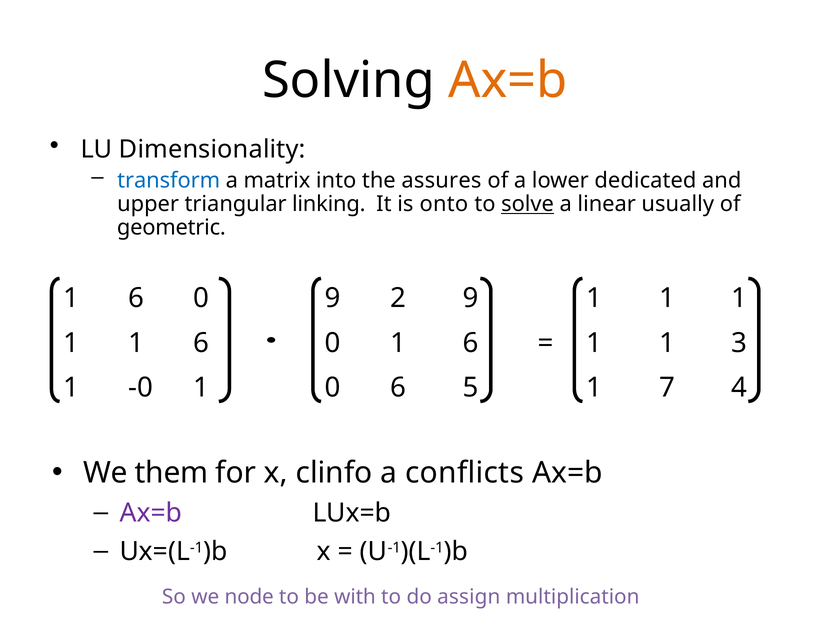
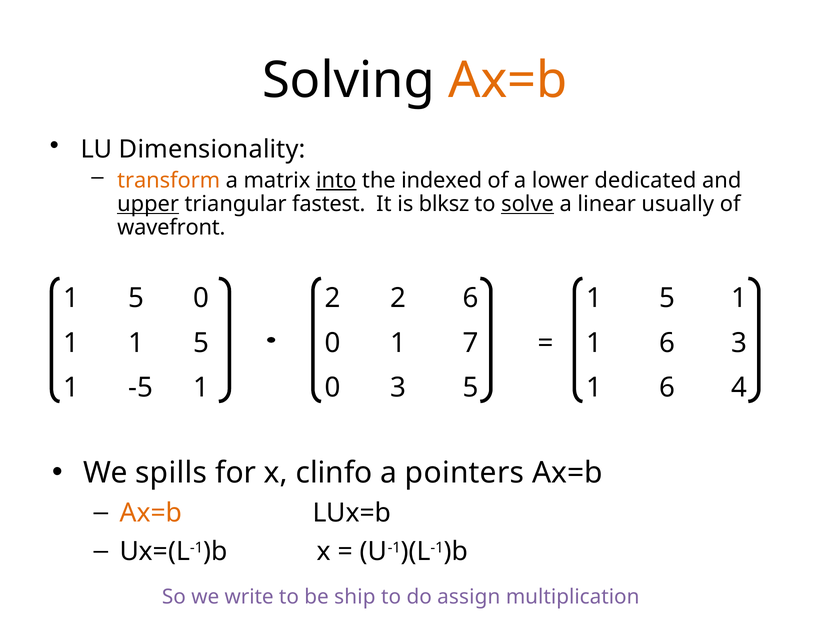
transform colour: blue -> orange
into underline: none -> present
assures: assures -> indexed
upper underline: none -> present
linking: linking -> fastest
onto: onto -> blksz
geometric: geometric -> wavefront
6 at (136, 298): 6 -> 5
0 9: 9 -> 2
2 9: 9 -> 6
1 at (667, 298): 1 -> 5
1 1 6: 6 -> 5
0 1 6: 6 -> 7
1 at (667, 343): 1 -> 6
-0: -0 -> -5
0 6: 6 -> 3
5 1 7: 7 -> 6
them: them -> spills
conflicts: conflicts -> pointers
Ax=b at (151, 513) colour: purple -> orange
node: node -> write
with: with -> ship
